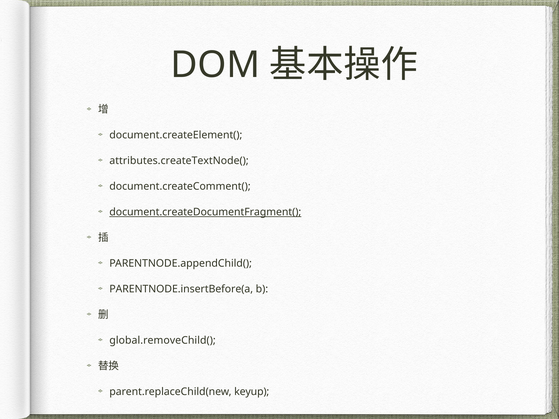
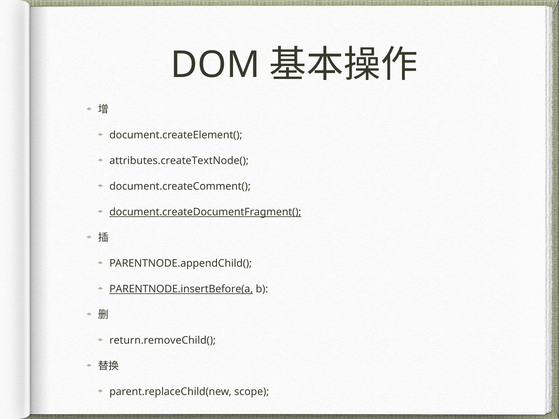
PARENTNODE.insertBefore(a underline: none -> present
global.removeChild(: global.removeChild( -> return.removeChild(
keyup: keyup -> scope
